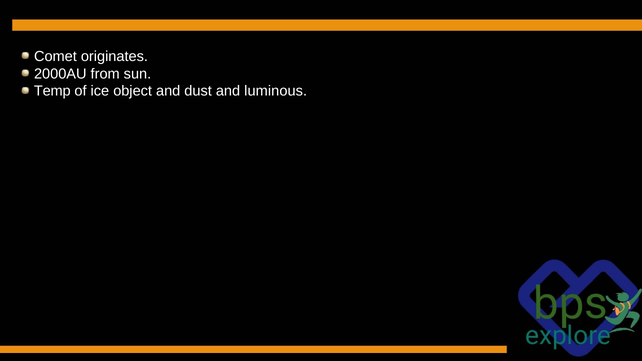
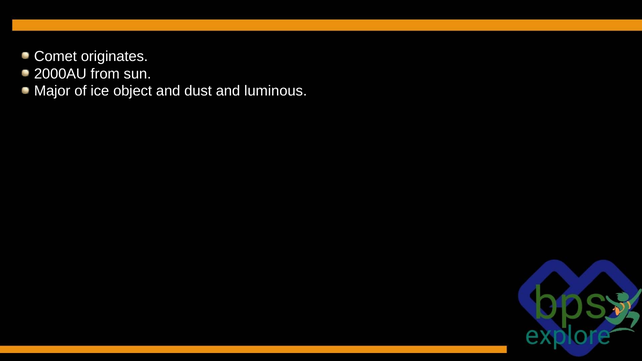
Temp: Temp -> Major
